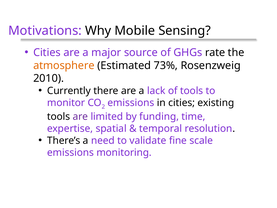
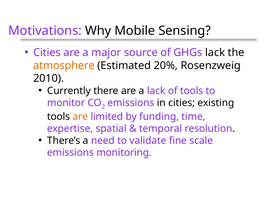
GHGs rate: rate -> lack
73%: 73% -> 20%
are at (80, 116) colour: purple -> orange
